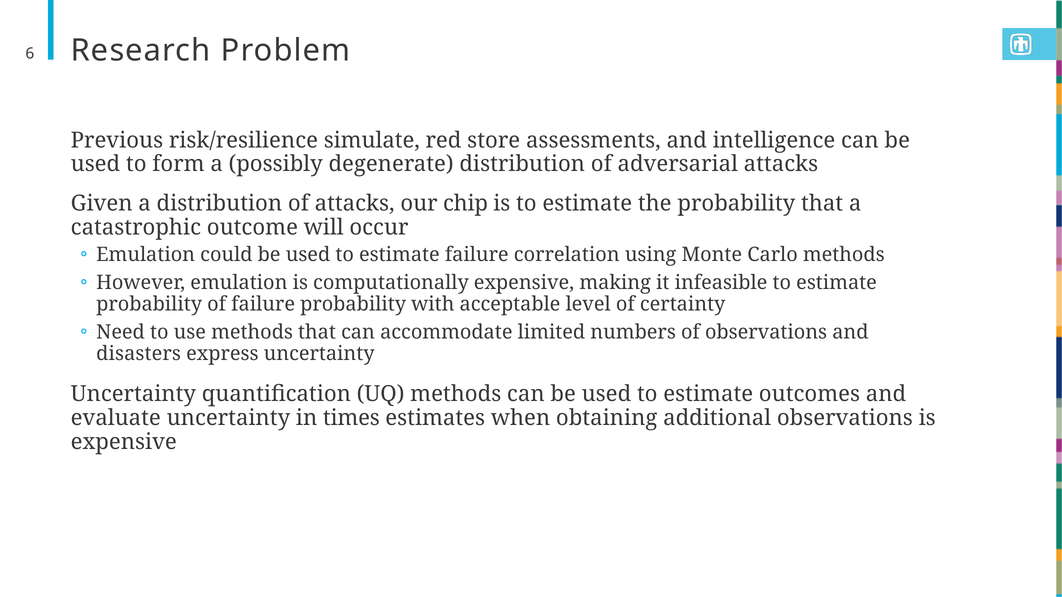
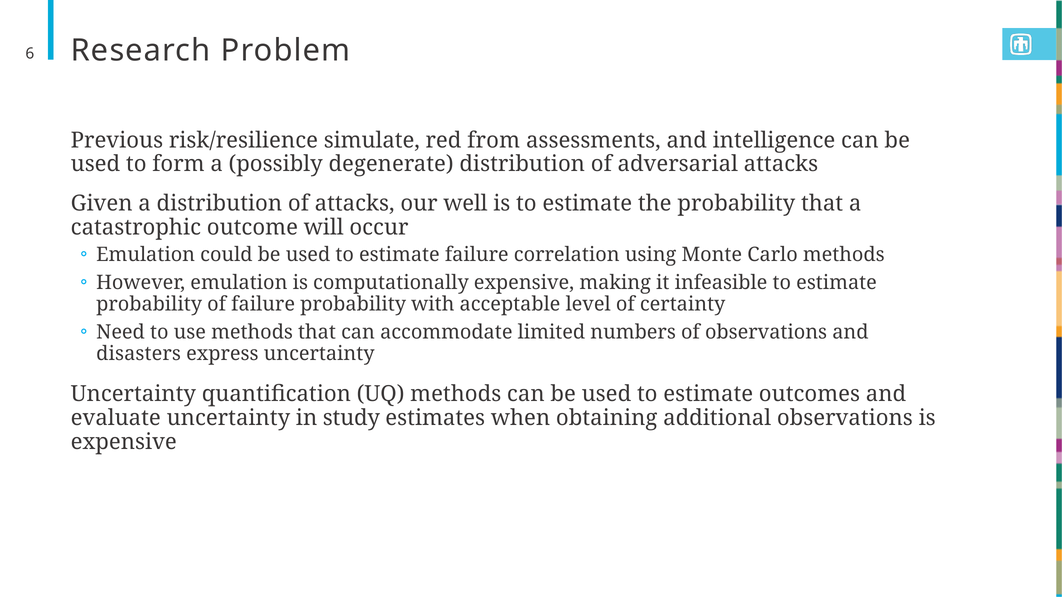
store: store -> from
chip: chip -> well
times: times -> study
